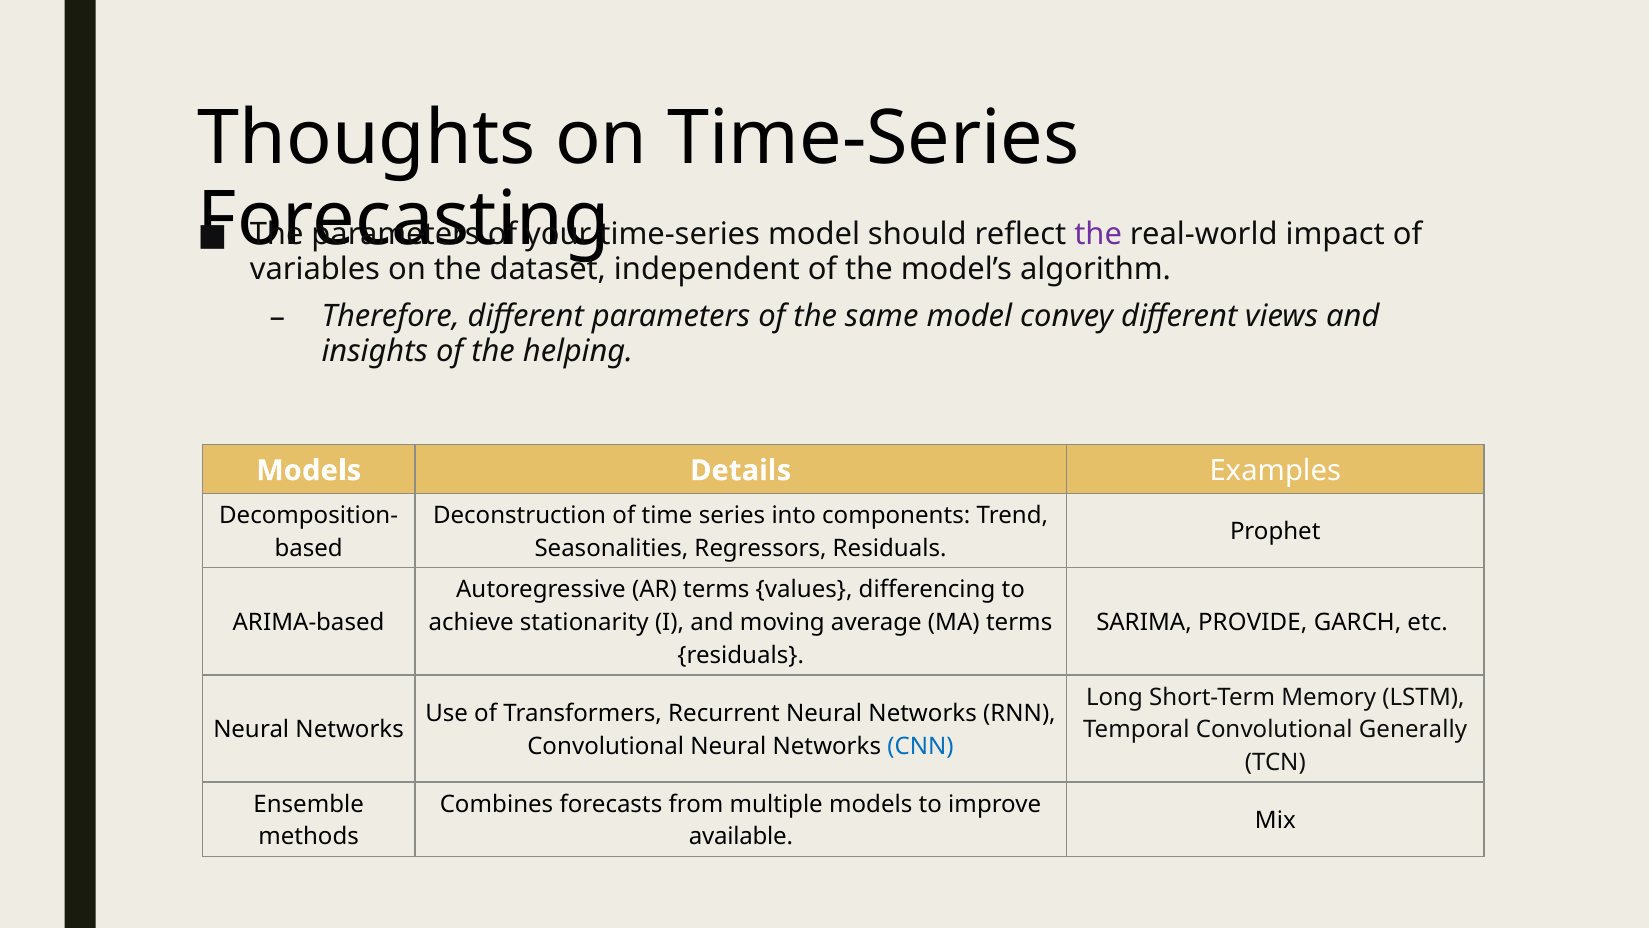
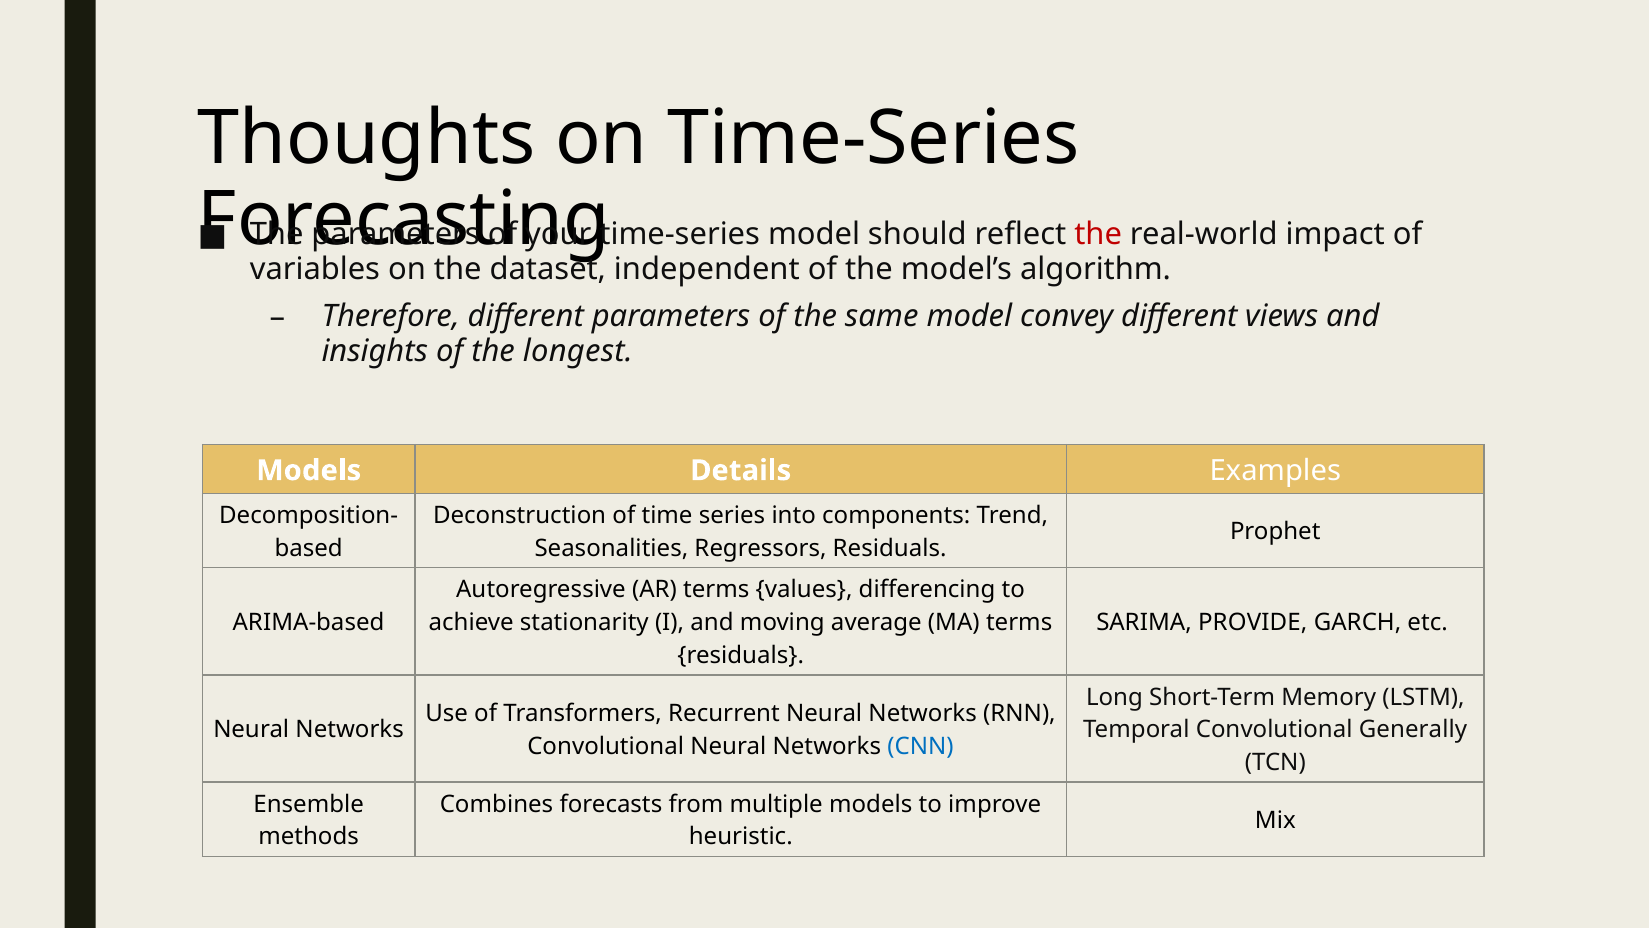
the at (1098, 235) colour: purple -> red
helping: helping -> longest
available: available -> heuristic
